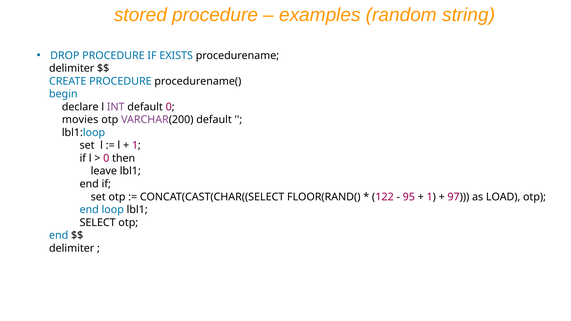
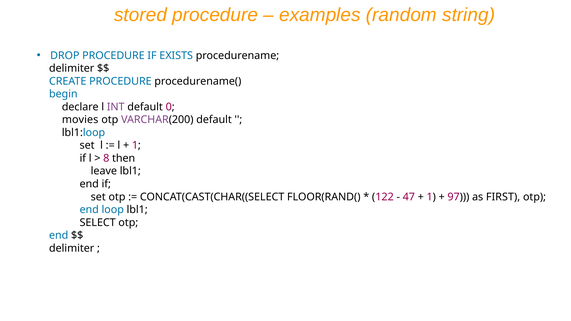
0 at (106, 158): 0 -> 8
95: 95 -> 47
LOAD: LOAD -> FIRST
